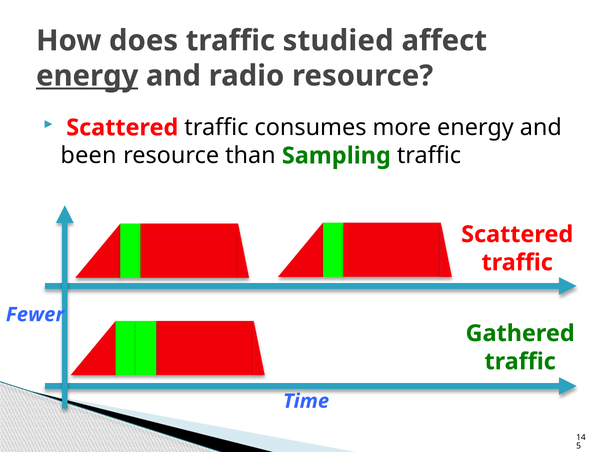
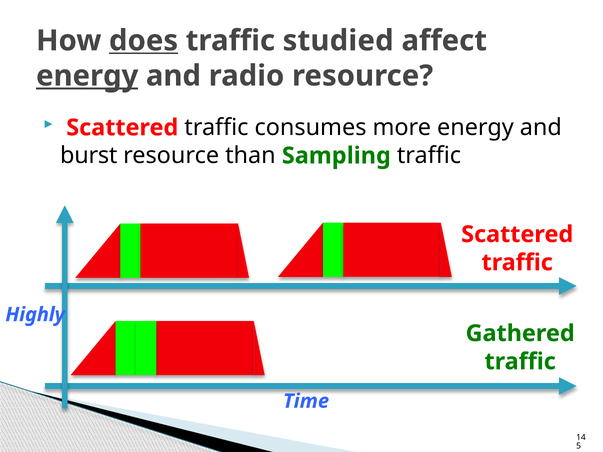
does underline: none -> present
been: been -> burst
Fewer: Fewer -> Highly
